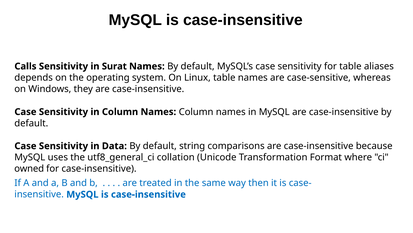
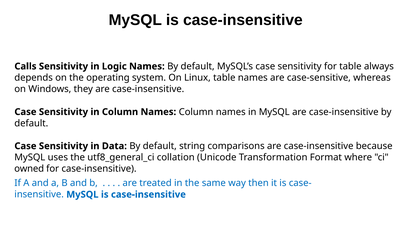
Surat: Surat -> Logic
aliases: aliases -> always
